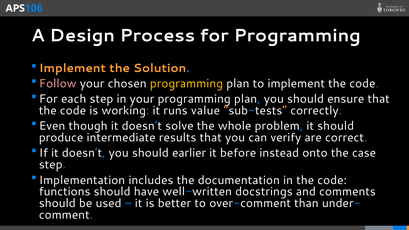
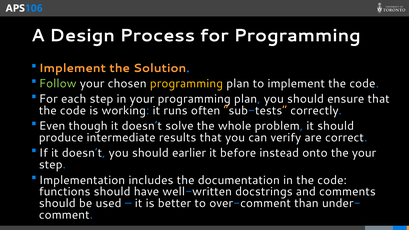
Follow colour: pink -> light green
value: value -> often
the case: case -> your
